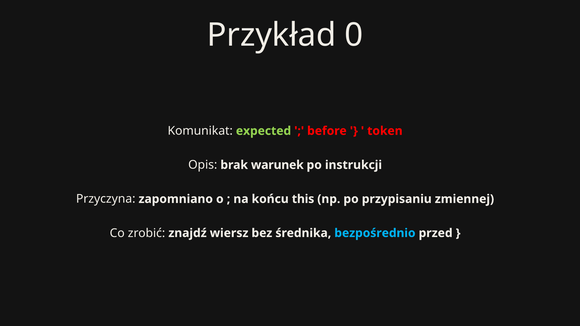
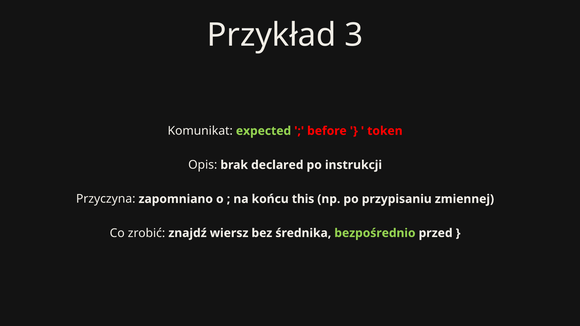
0: 0 -> 3
warunek: warunek -> declared
bezpośrednio colour: light blue -> light green
